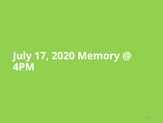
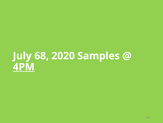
17: 17 -> 68
Memory: Memory -> Samples
4PM underline: none -> present
